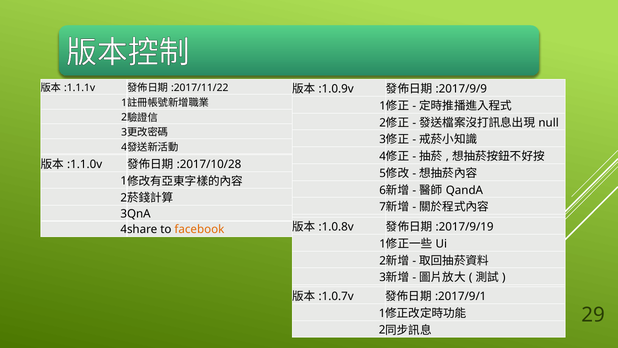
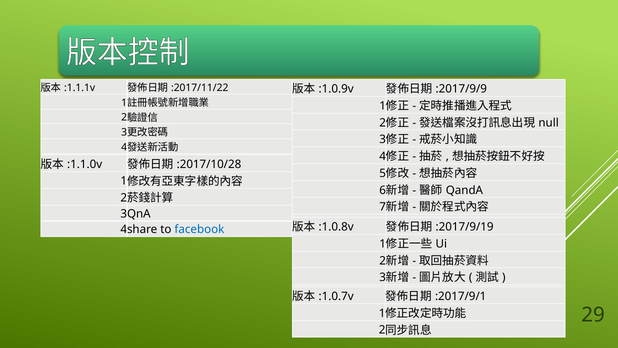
facebook colour: orange -> blue
